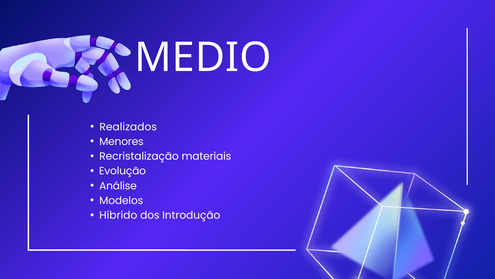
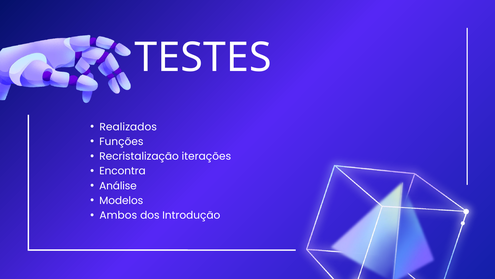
MEDIO: MEDIO -> TESTES
Menores: Menores -> Funções
materiais: materiais -> iterações
Evolução: Evolução -> Encontra
Híbrido: Híbrido -> Ambos
